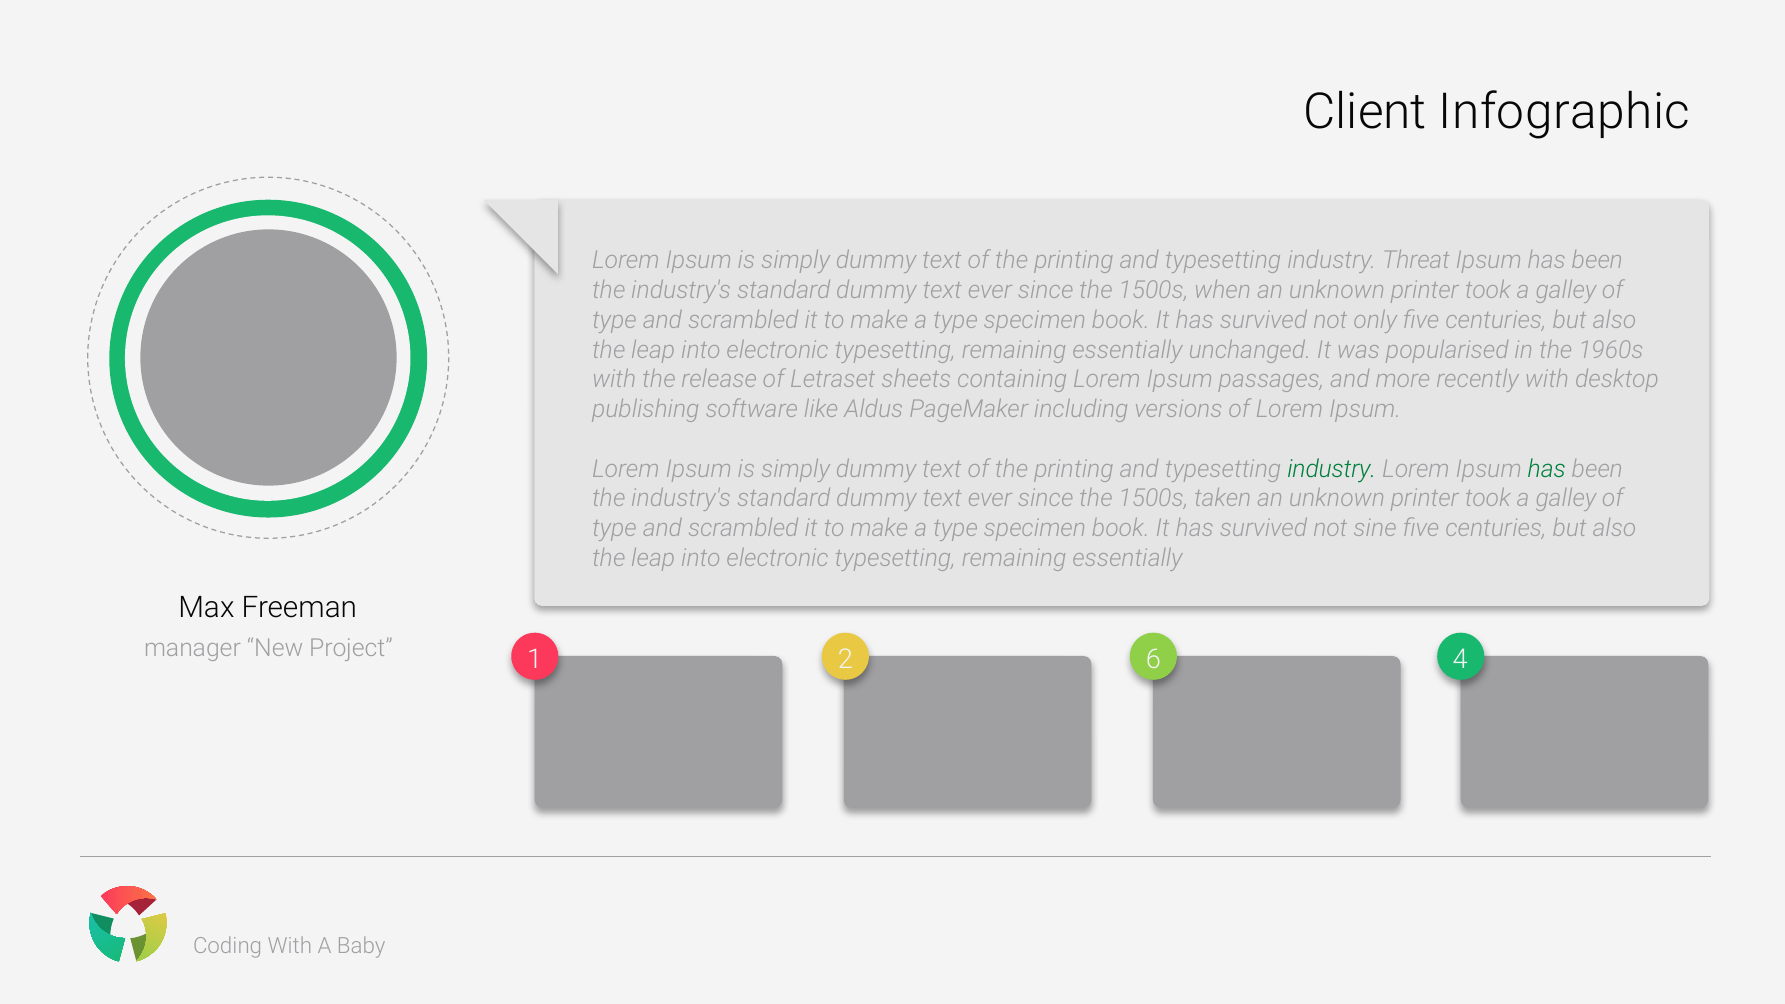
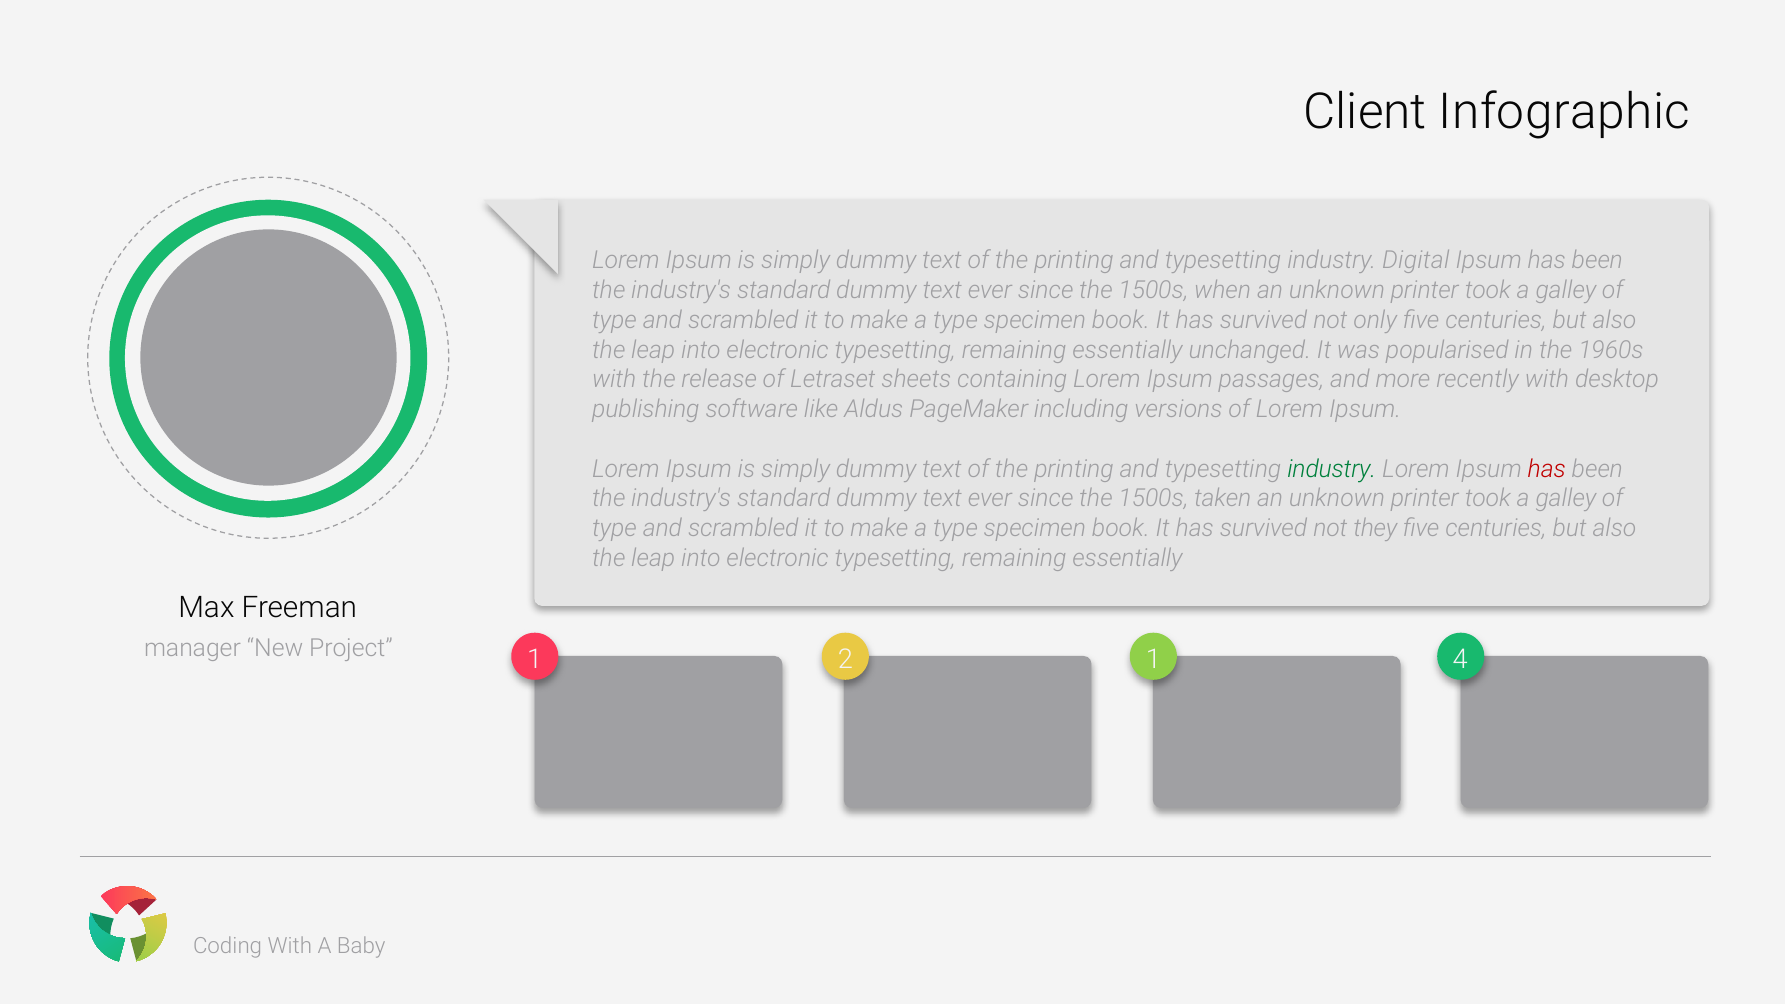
Threat: Threat -> Digital
has at (1547, 469) colour: green -> red
sine: sine -> they
2 6: 6 -> 1
